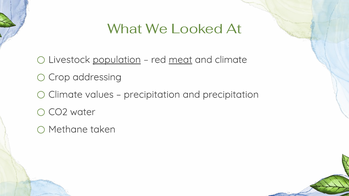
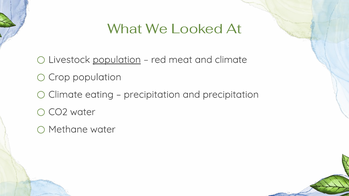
meat underline: present -> none
Crop addressing: addressing -> population
values: values -> eating
Methane taken: taken -> water
